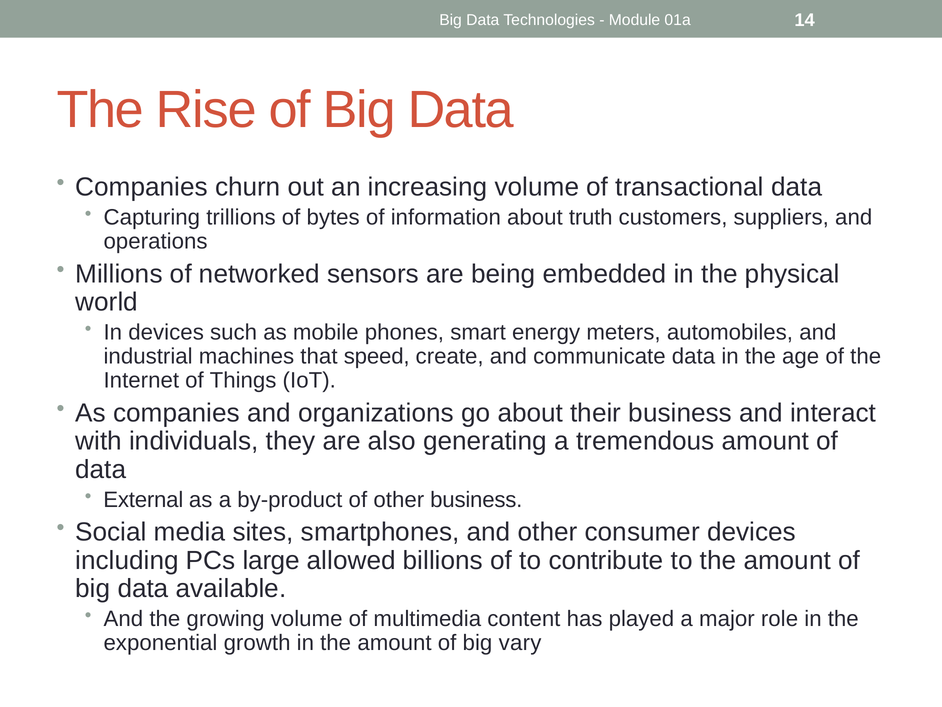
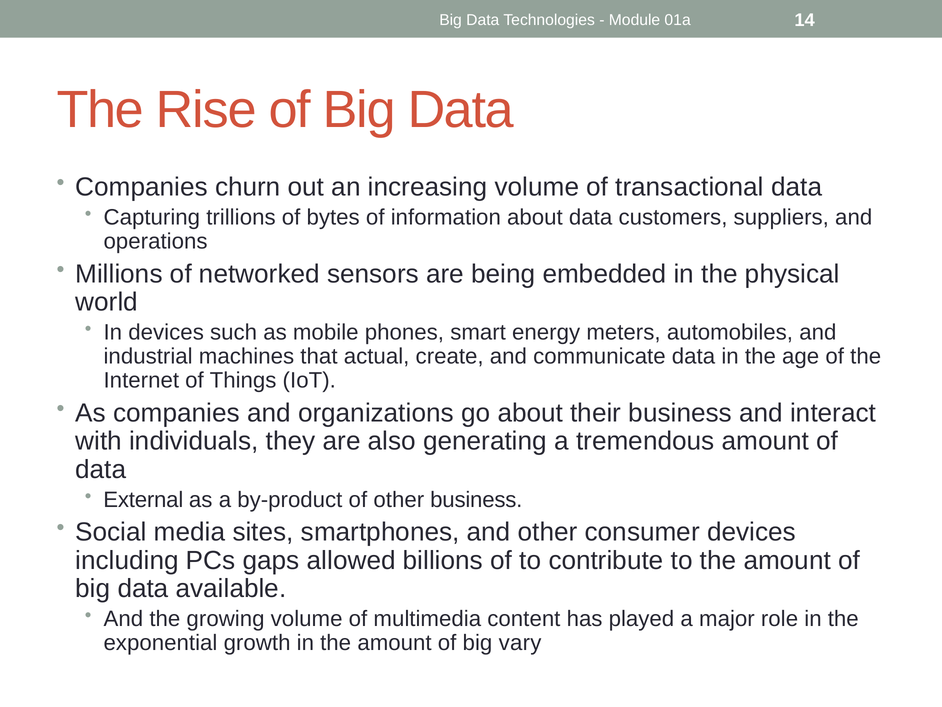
about truth: truth -> data
speed: speed -> actual
large: large -> gaps
